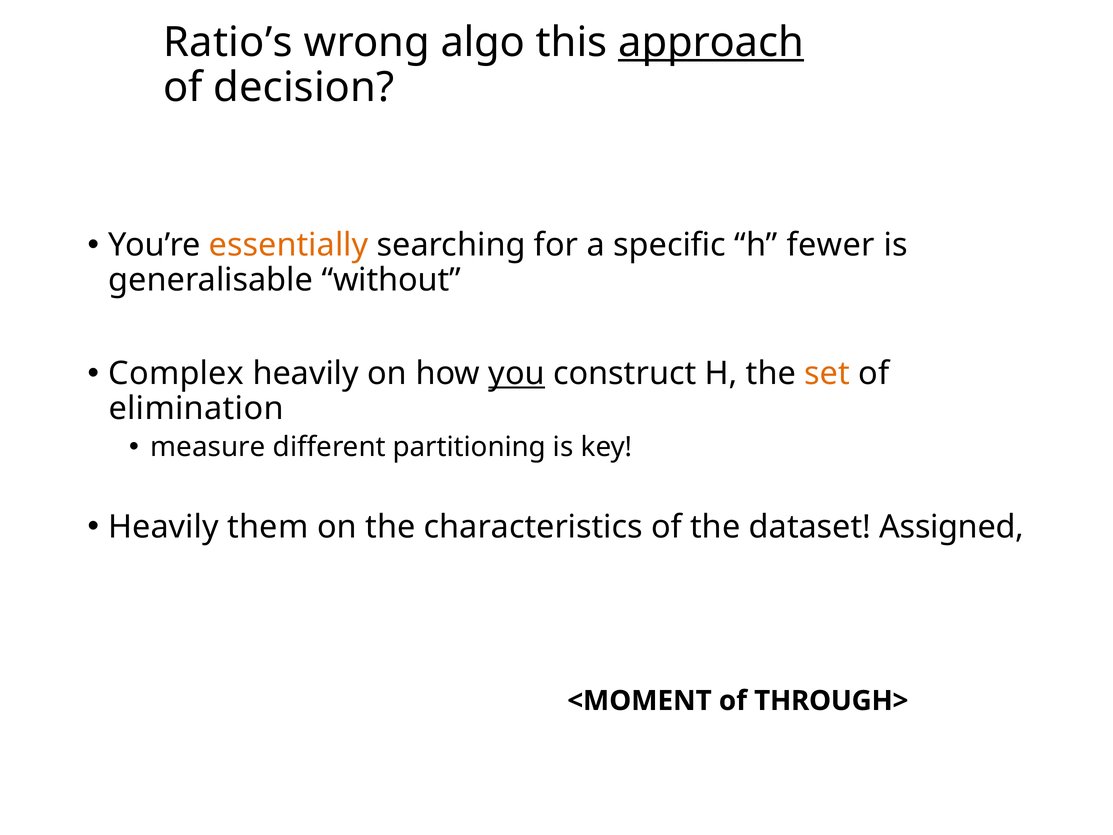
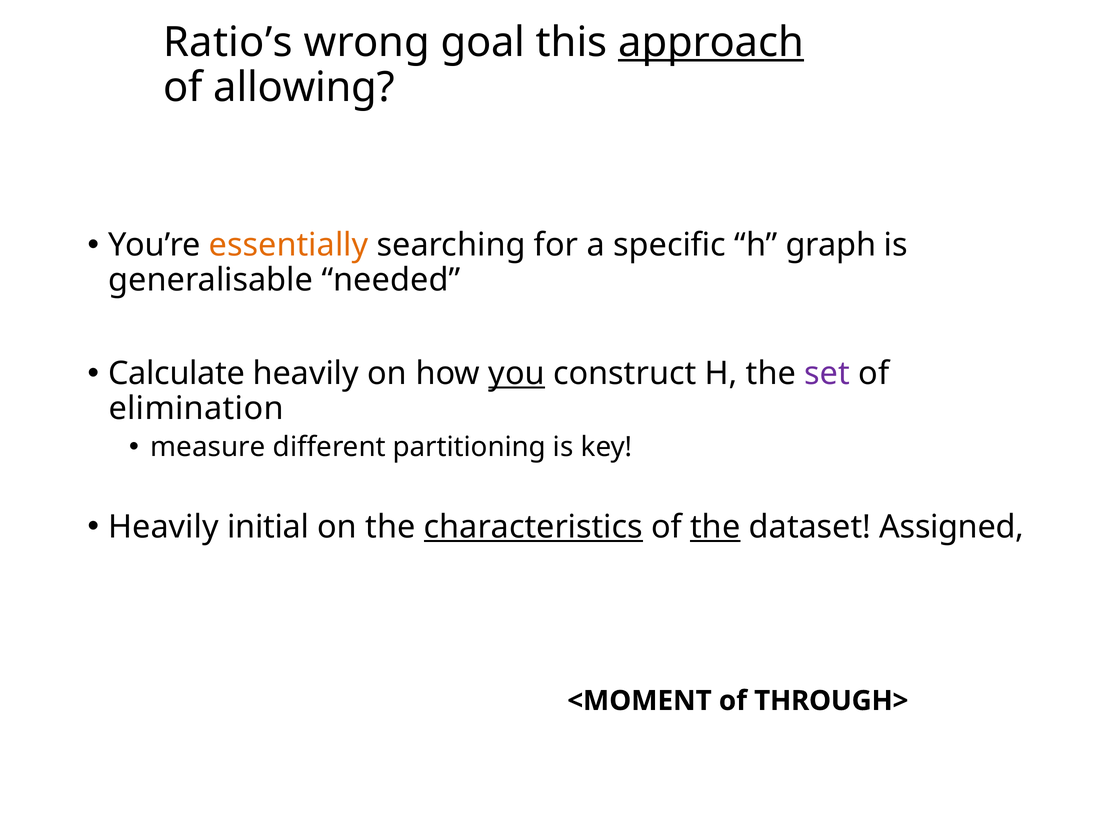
algo: algo -> goal
decision: decision -> allowing
fewer: fewer -> graph
without: without -> needed
Complex: Complex -> Calculate
set colour: orange -> purple
them: them -> initial
characteristics underline: none -> present
the at (715, 527) underline: none -> present
